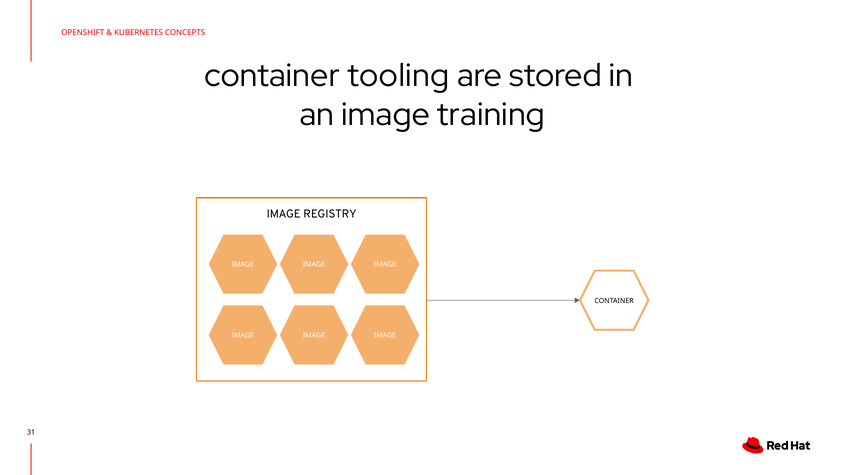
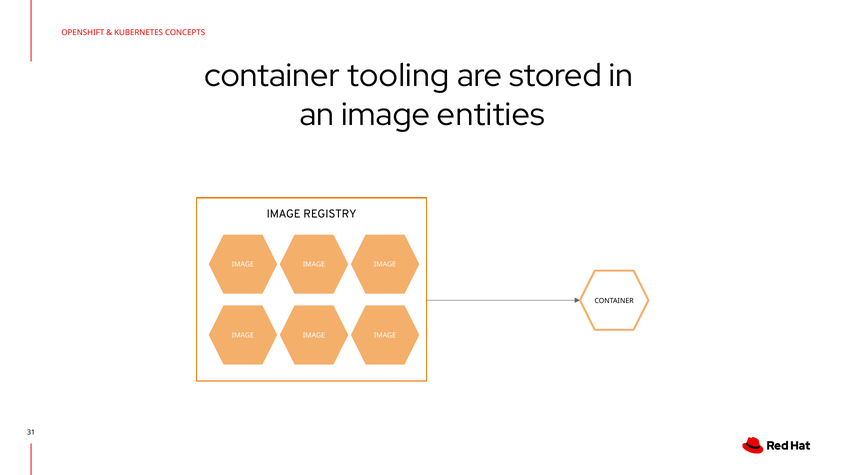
training: training -> entities
